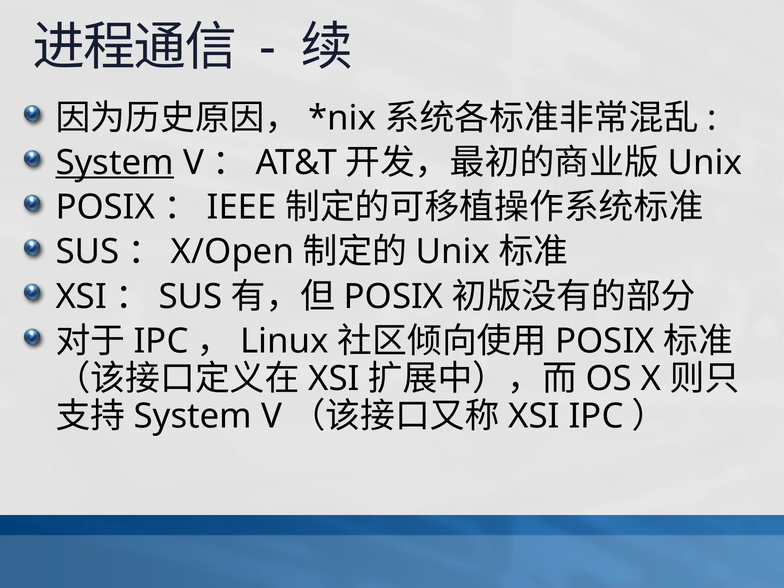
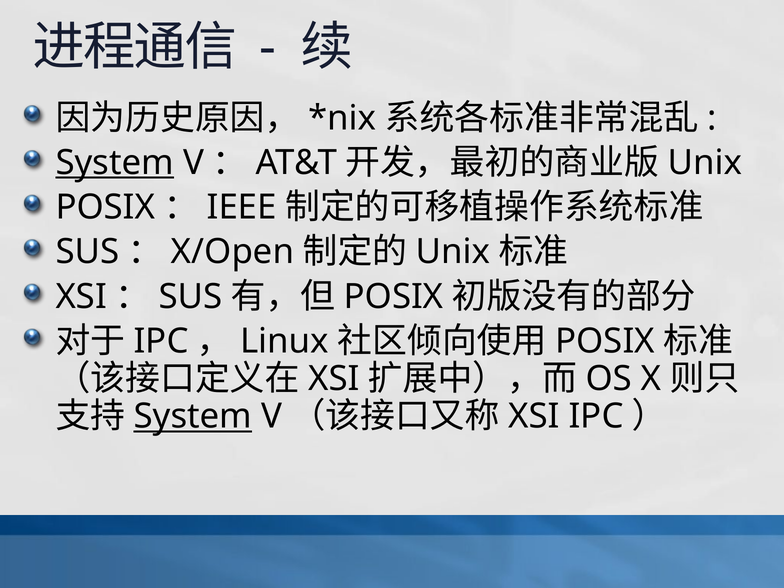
System at (193, 416) underline: none -> present
